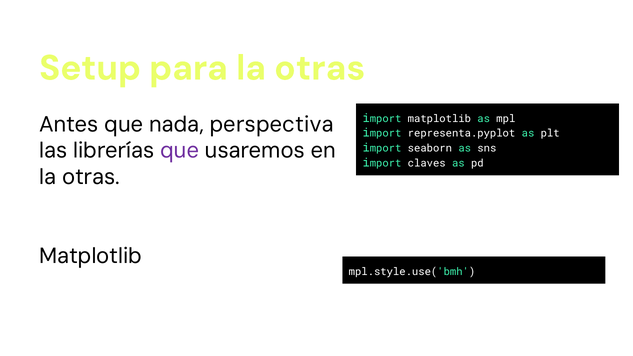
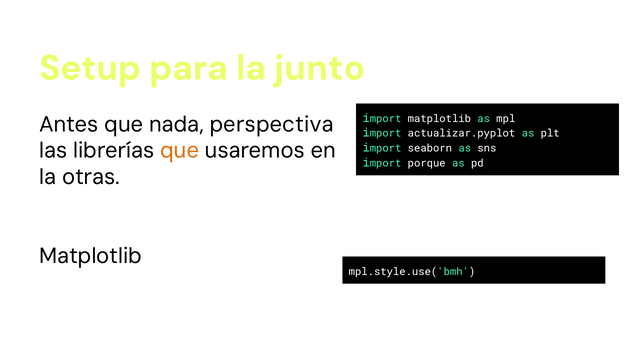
para la otras: otras -> junto
representa.pyplot: representa.pyplot -> actualizar.pyplot
que at (180, 151) colour: purple -> orange
claves: claves -> porque
